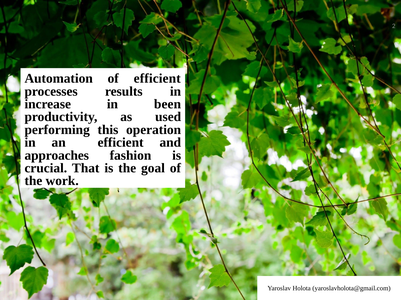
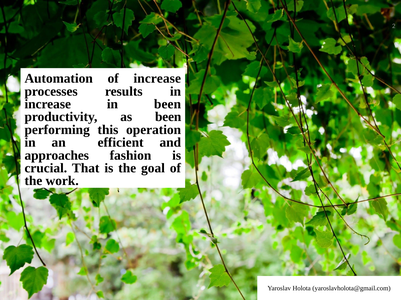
of efficient: efficient -> increase
as used: used -> been
